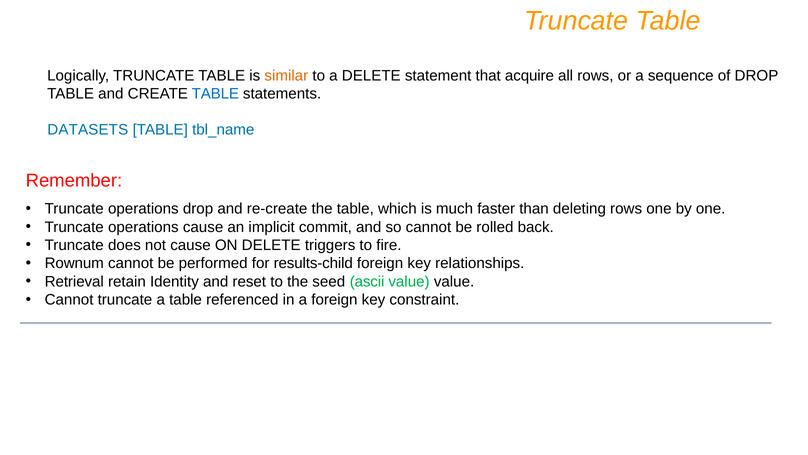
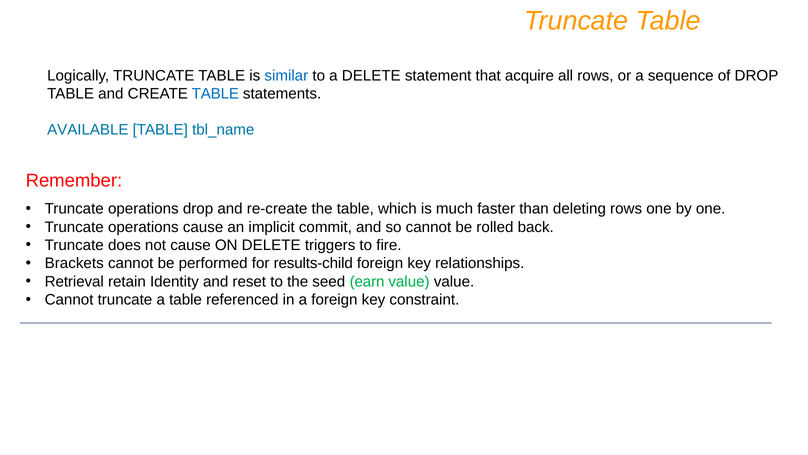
similar colour: orange -> blue
DATASETS: DATASETS -> AVAILABLE
Rownum: Rownum -> Brackets
ascii: ascii -> earn
